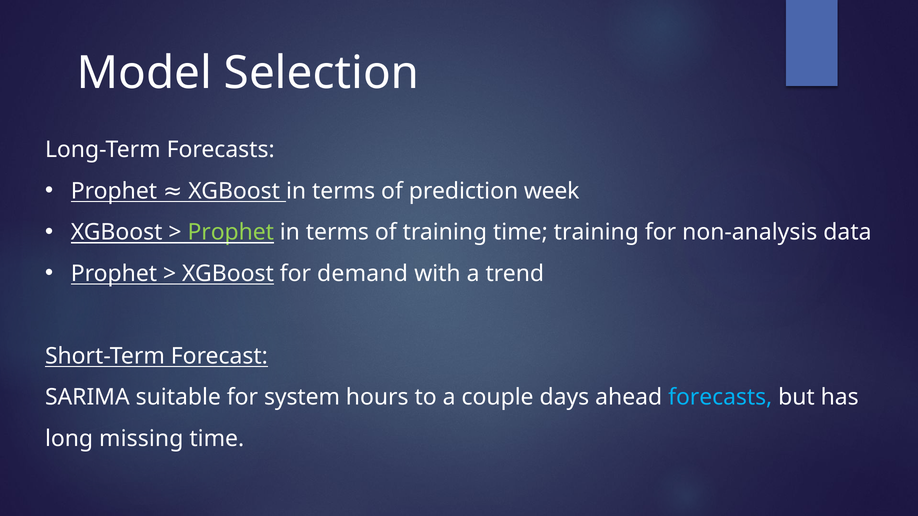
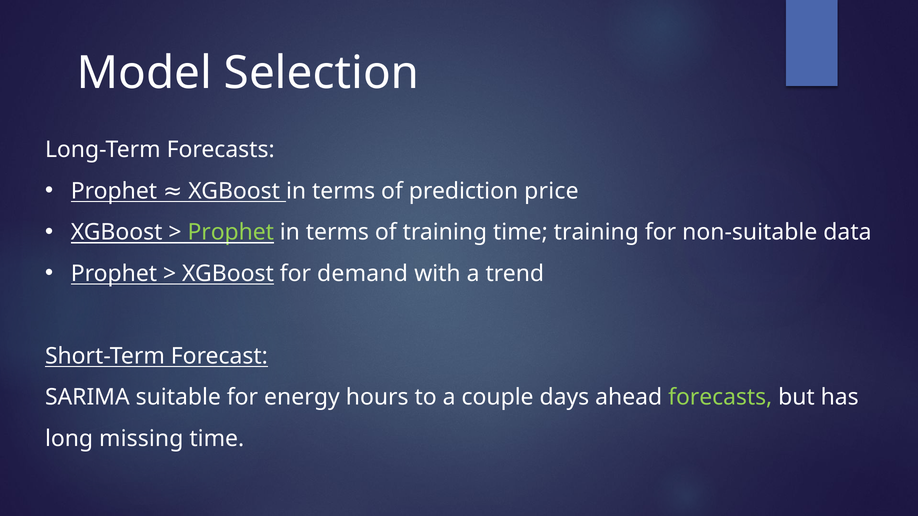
week: week -> price
non-analysis: non-analysis -> non-suitable
system: system -> energy
forecasts at (720, 398) colour: light blue -> light green
